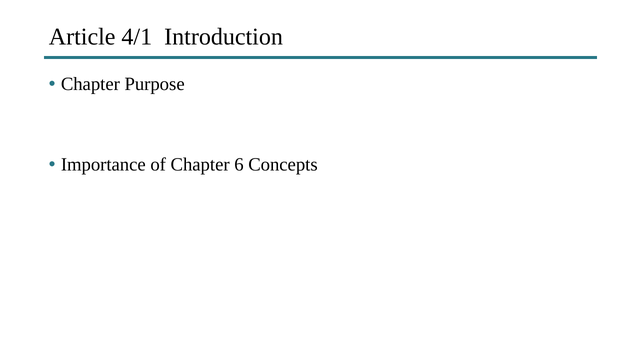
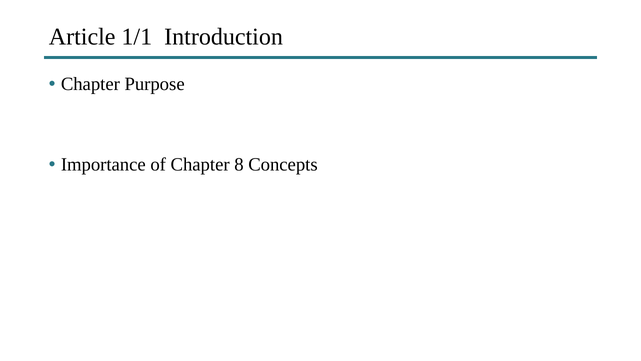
4/1: 4/1 -> 1/1
6: 6 -> 8
